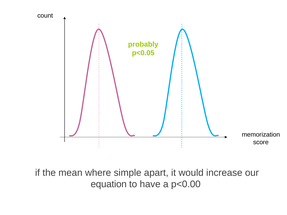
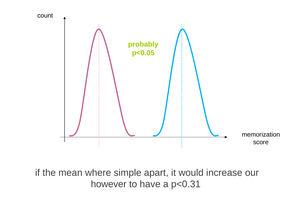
equation: equation -> however
p<0.00: p<0.00 -> p<0.31
